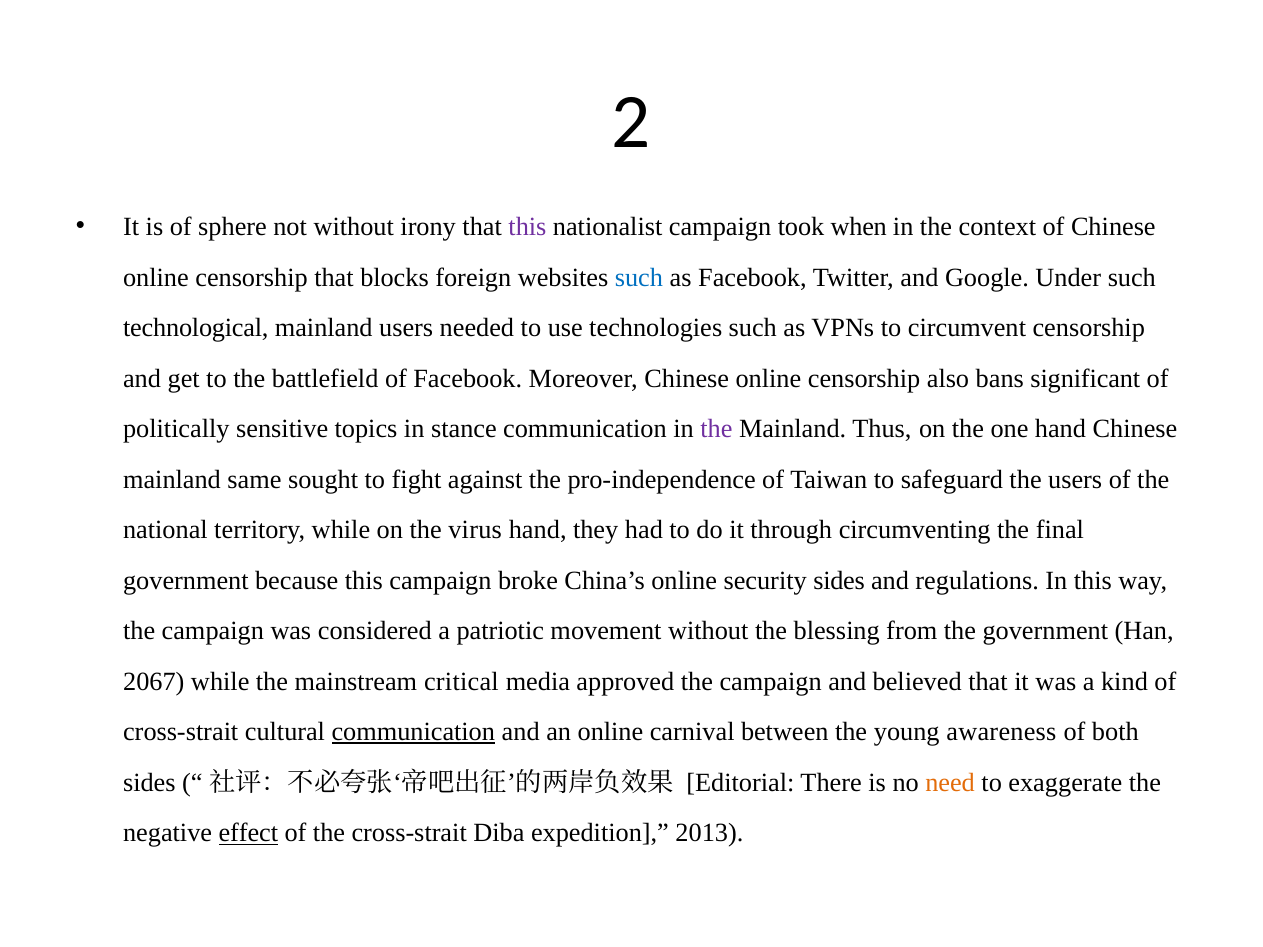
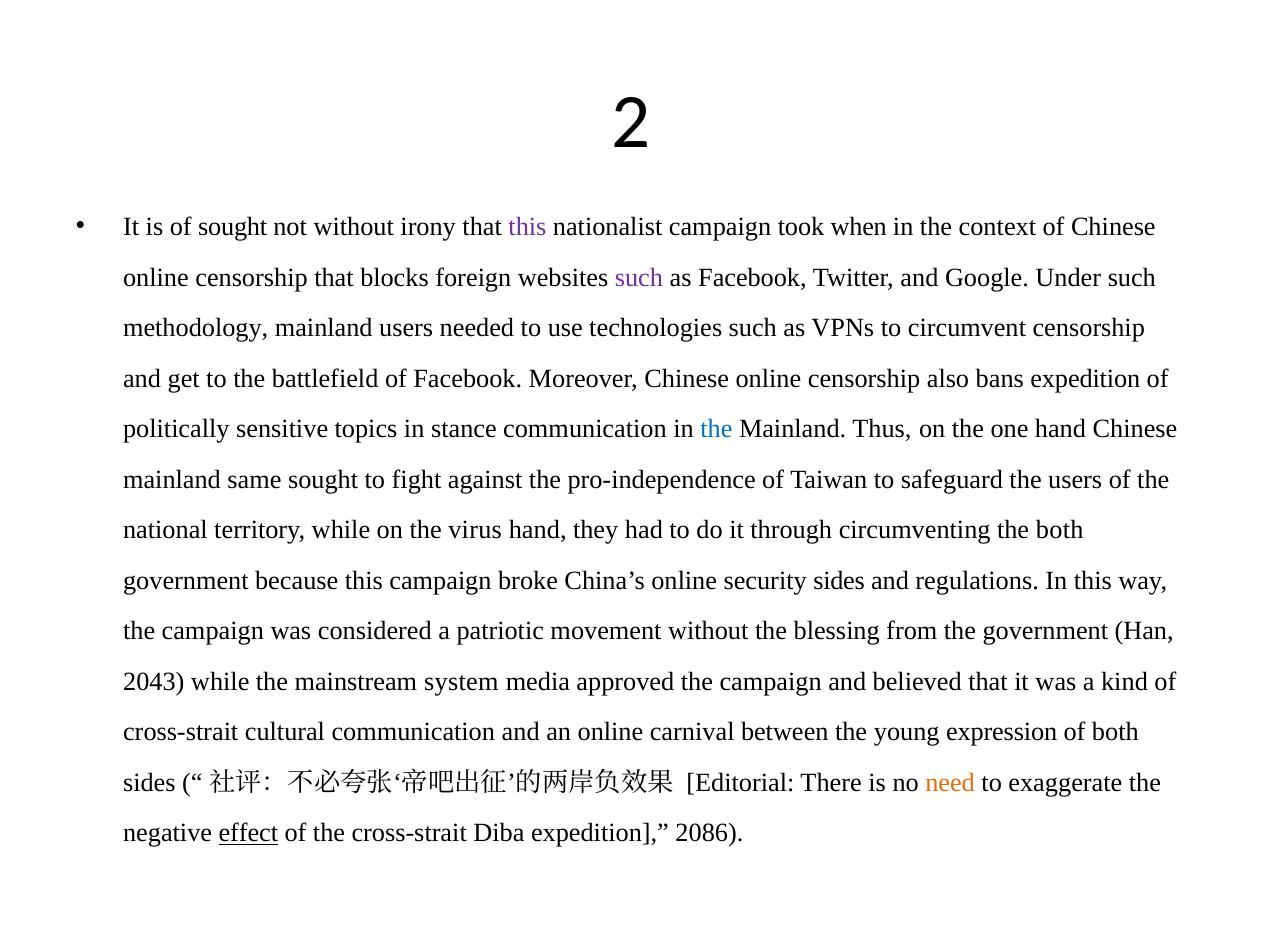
of sphere: sphere -> sought
such at (639, 277) colour: blue -> purple
technological: technological -> methodology
bans significant: significant -> expedition
the at (716, 429) colour: purple -> blue
the final: final -> both
2067: 2067 -> 2043
critical: critical -> system
communication at (413, 732) underline: present -> none
awareness: awareness -> expression
2013: 2013 -> 2086
